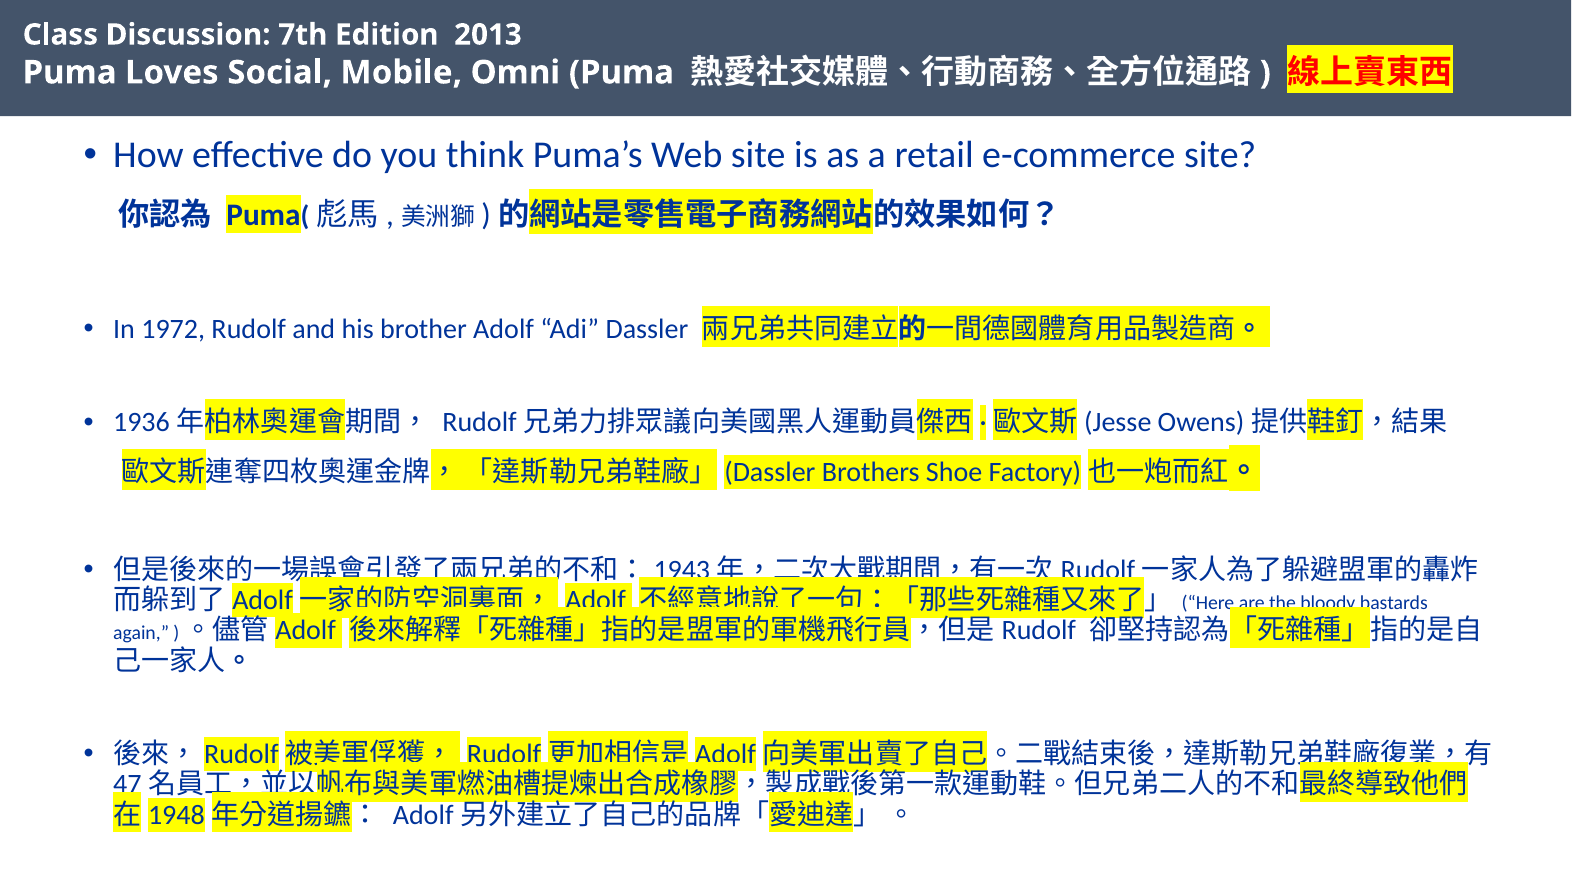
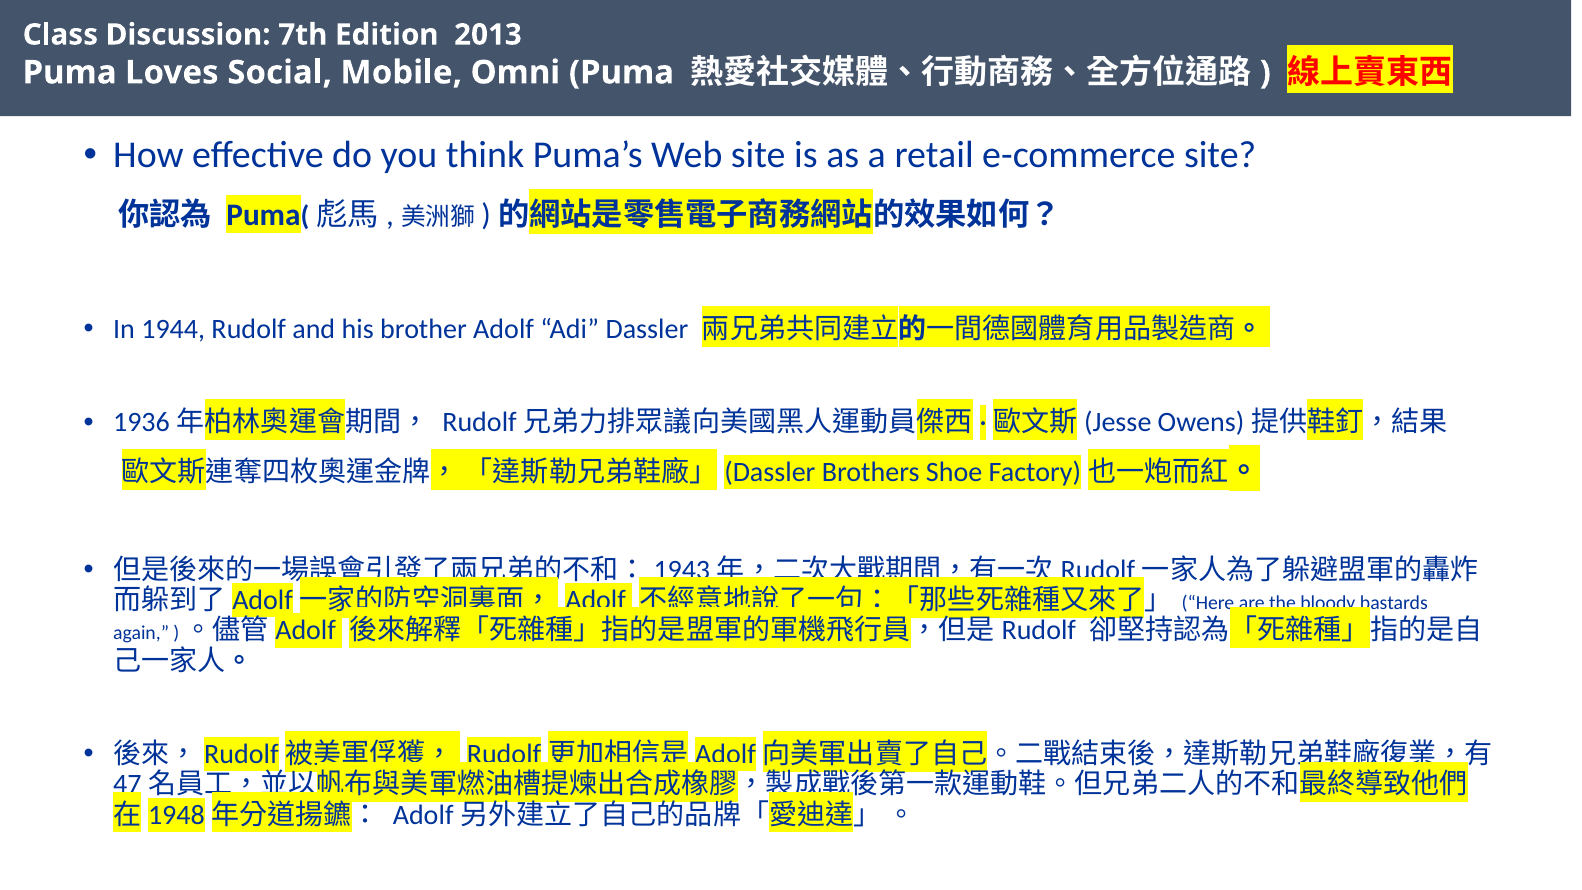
1972: 1972 -> 1944
